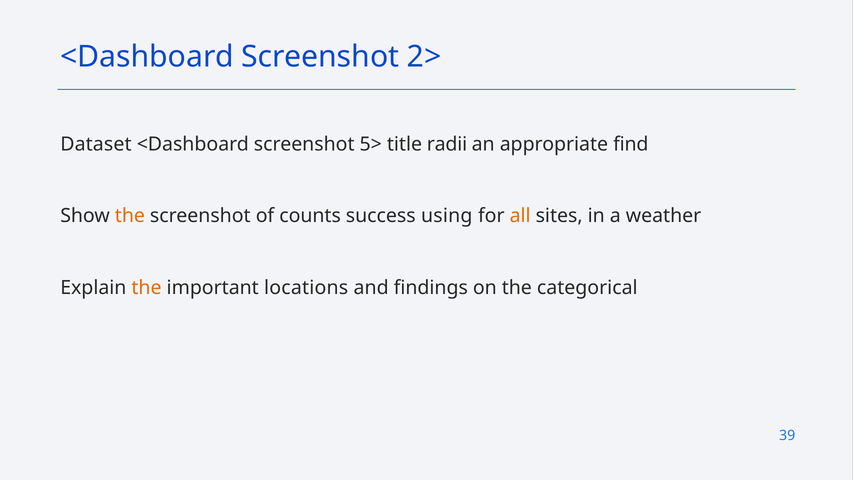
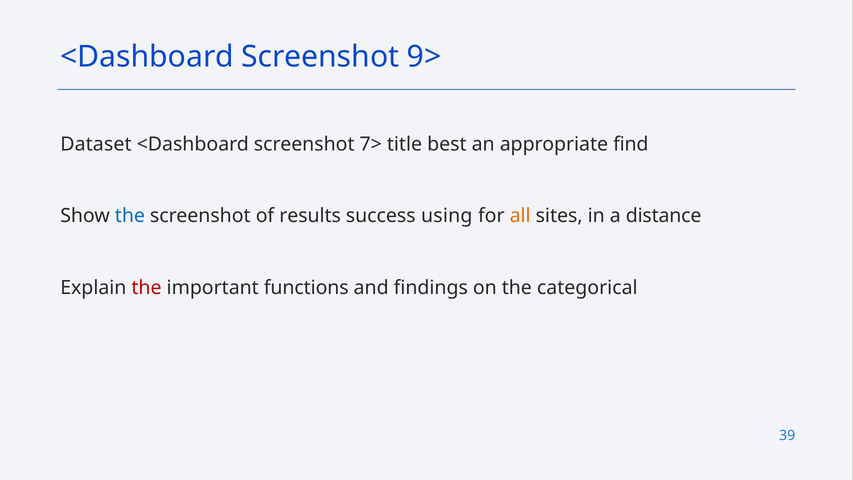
2>: 2> -> 9>
5>: 5> -> 7>
radii: radii -> best
the at (130, 216) colour: orange -> blue
counts: counts -> results
weather: weather -> distance
the at (147, 287) colour: orange -> red
locations: locations -> functions
